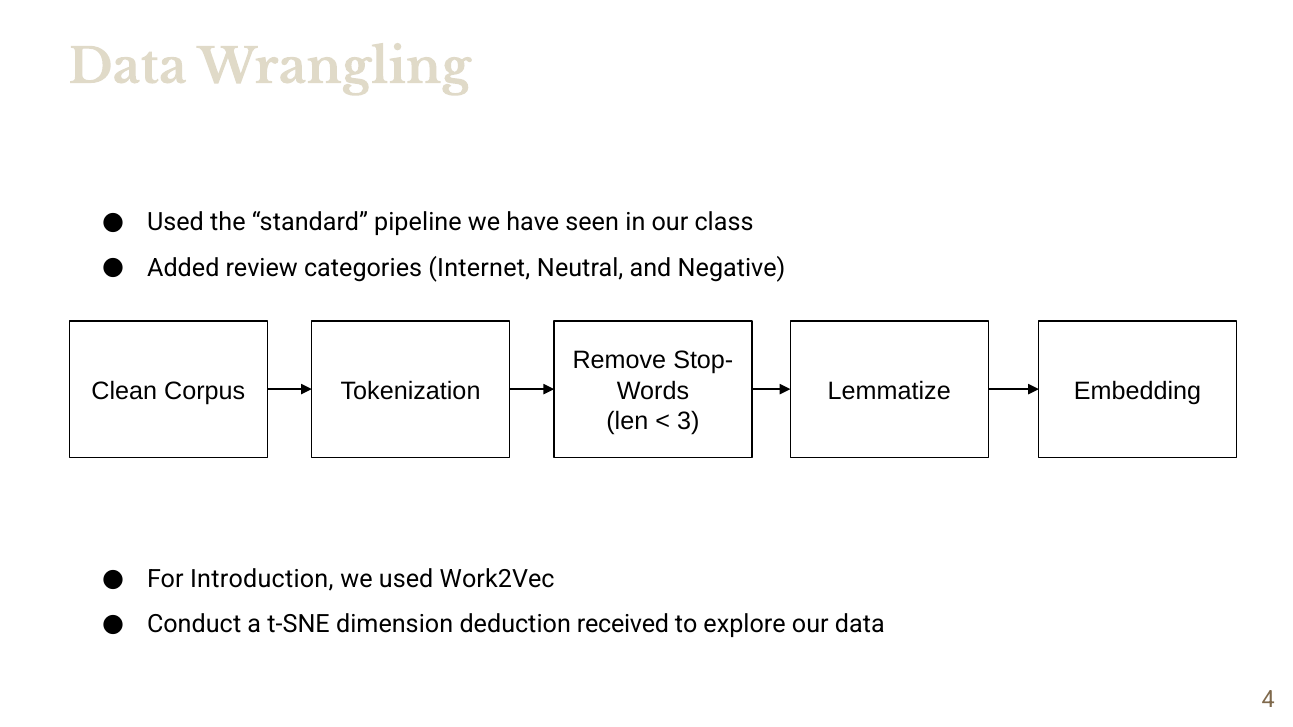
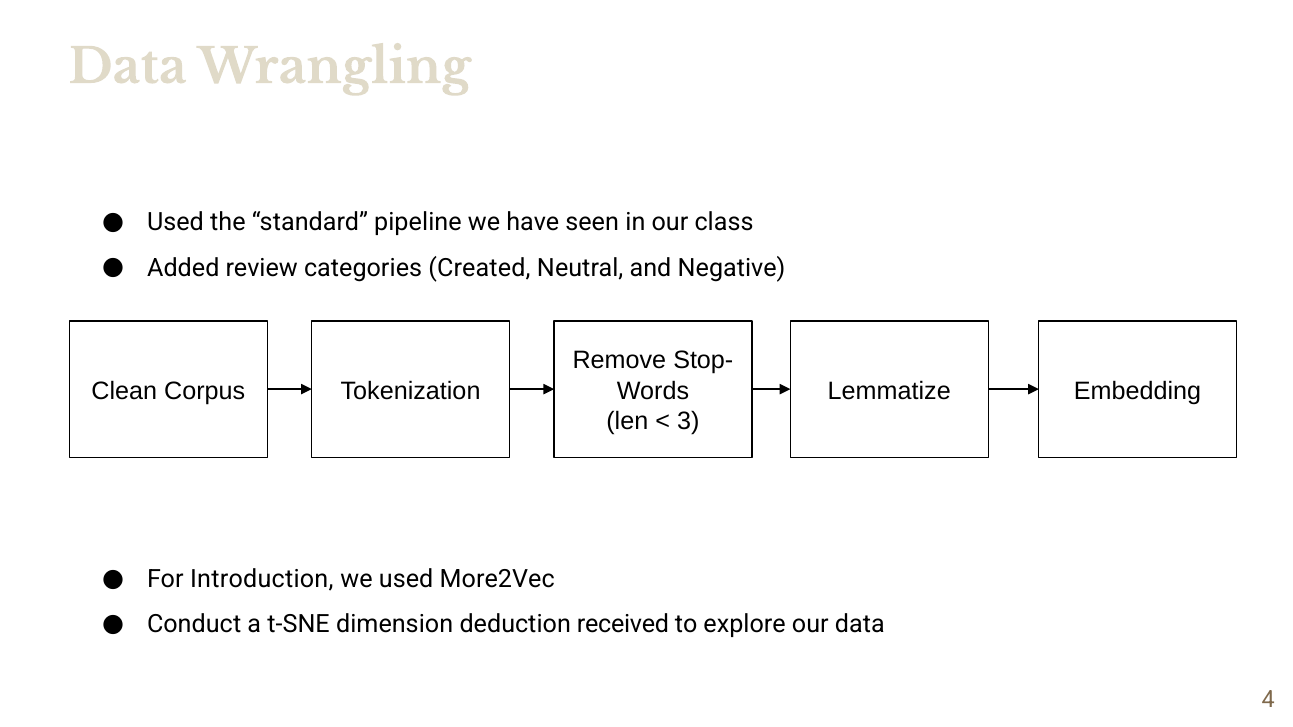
Internet: Internet -> Created
Work2Vec: Work2Vec -> More2Vec
